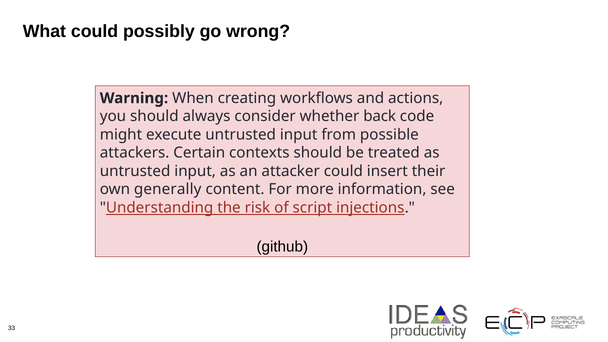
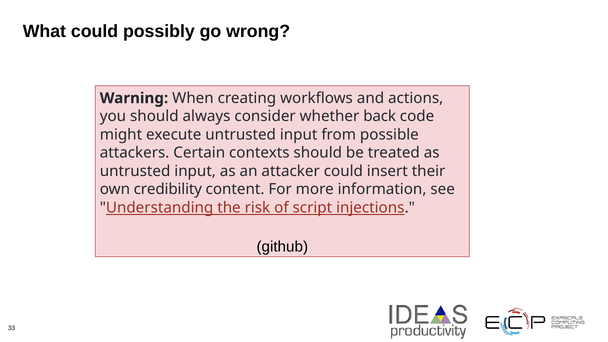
generally: generally -> credibility
